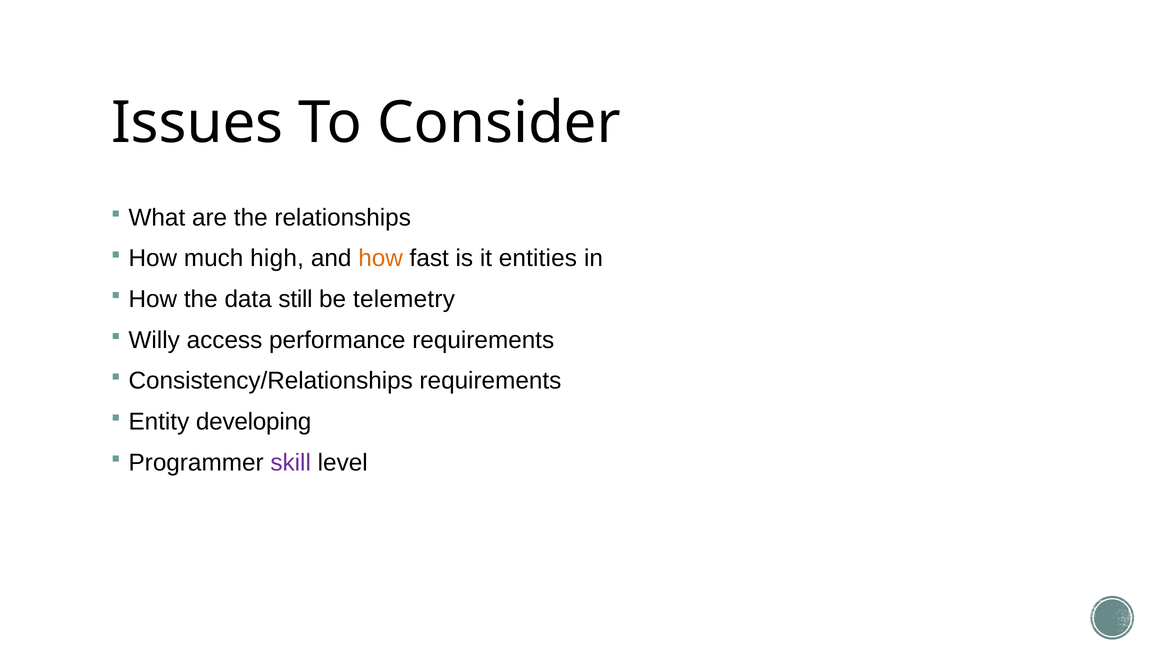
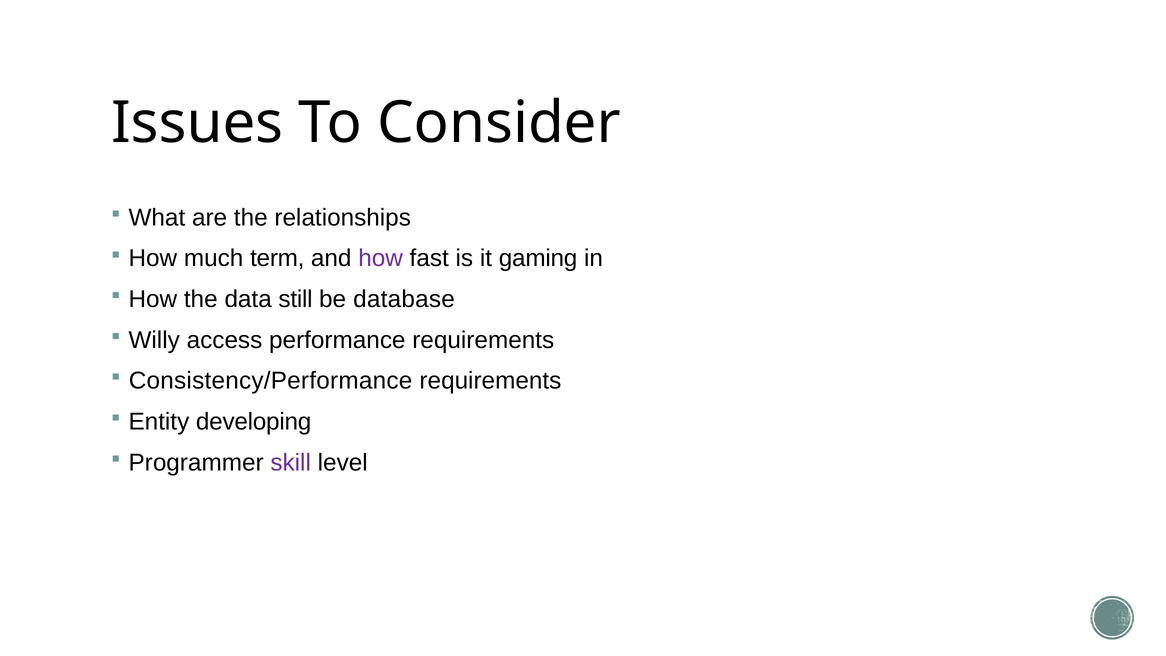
high: high -> term
how at (381, 258) colour: orange -> purple
entities: entities -> gaming
telemetry: telemetry -> database
Consistency/Relationships: Consistency/Relationships -> Consistency/Performance
